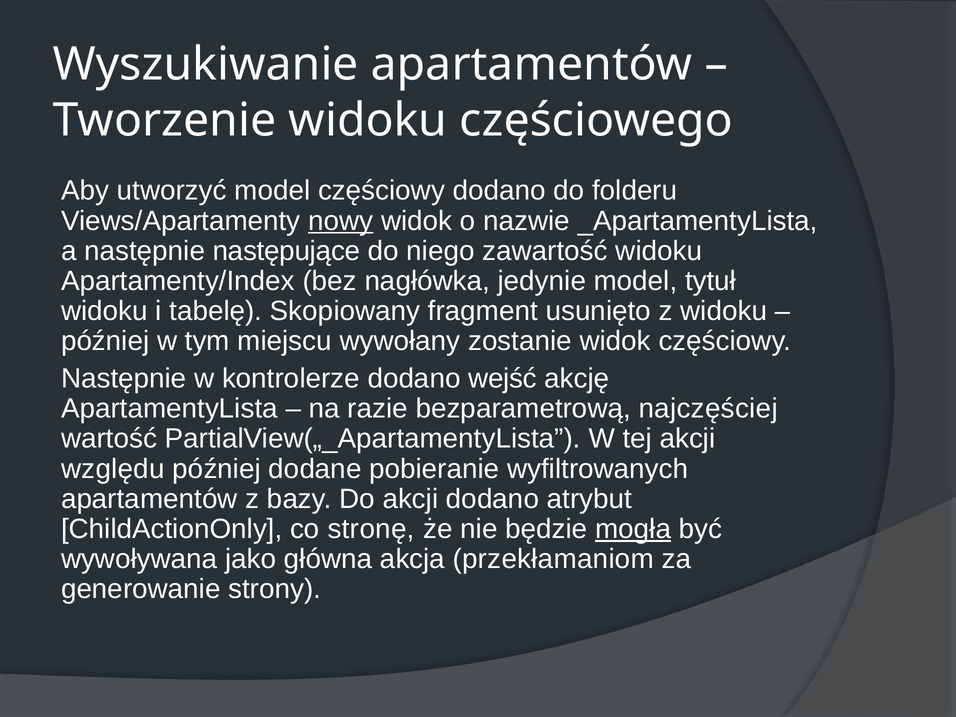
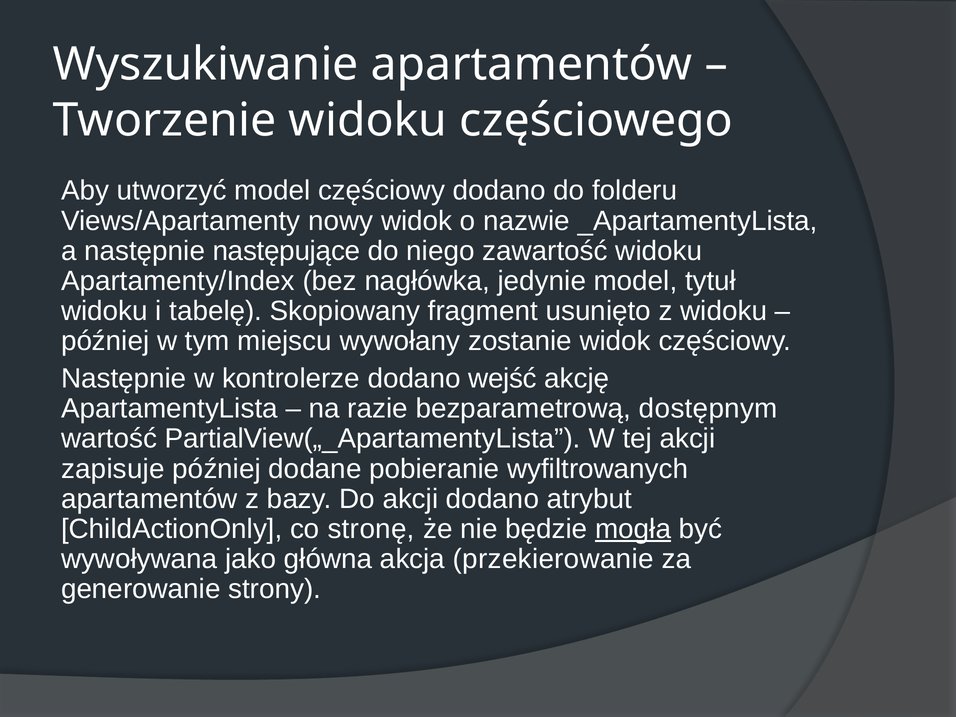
nowy underline: present -> none
najczęściej: najczęściej -> dostępnym
względu: względu -> zapisuje
przekłamaniom: przekłamaniom -> przekierowanie
